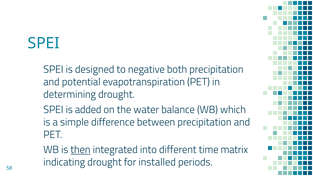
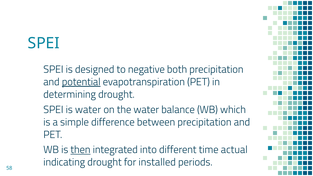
potential underline: none -> present
is added: added -> water
matrix: matrix -> actual
